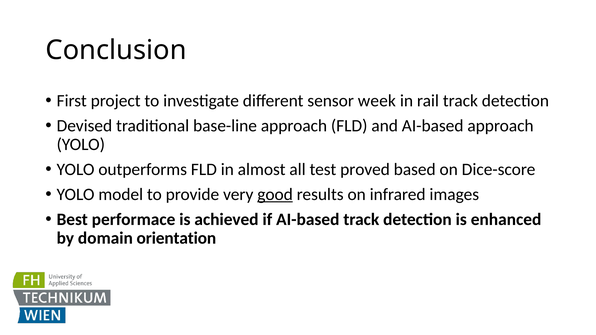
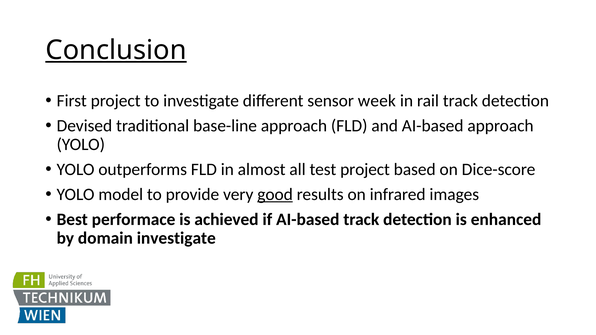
Conclusion underline: none -> present
test proved: proved -> project
domain orientation: orientation -> investigate
